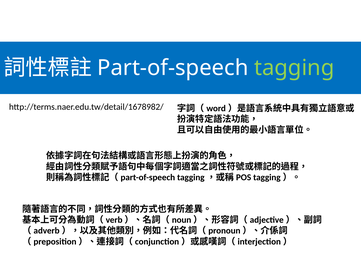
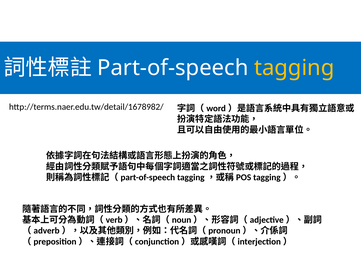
tagging colour: light green -> yellow
